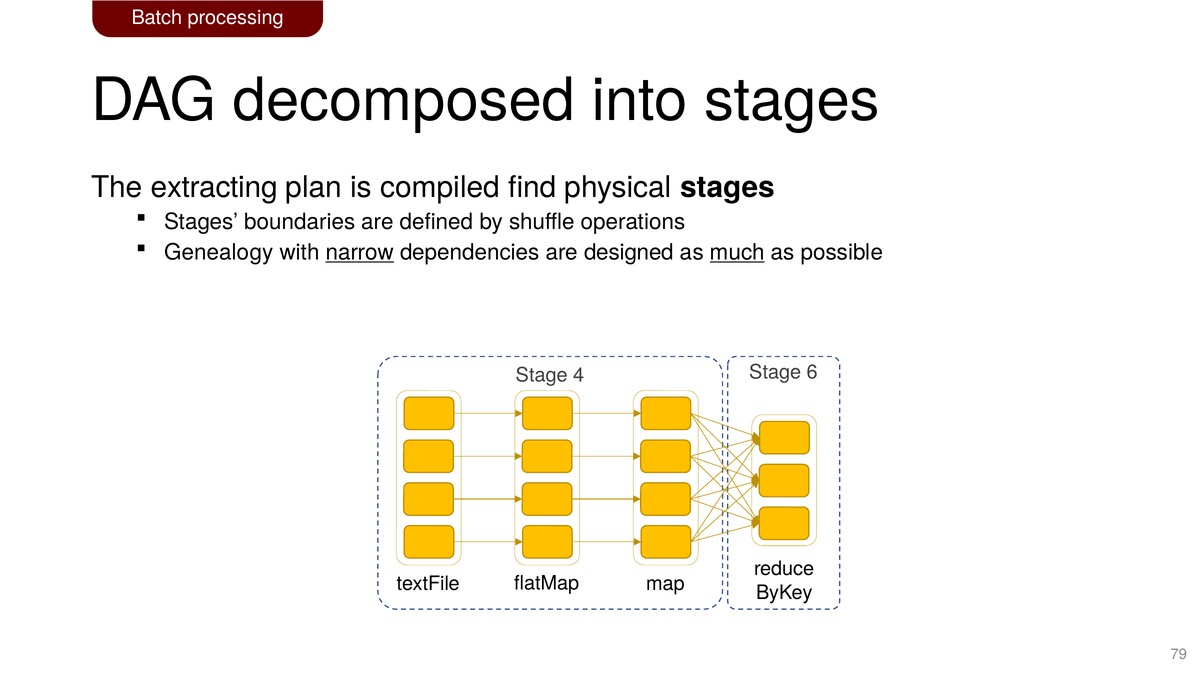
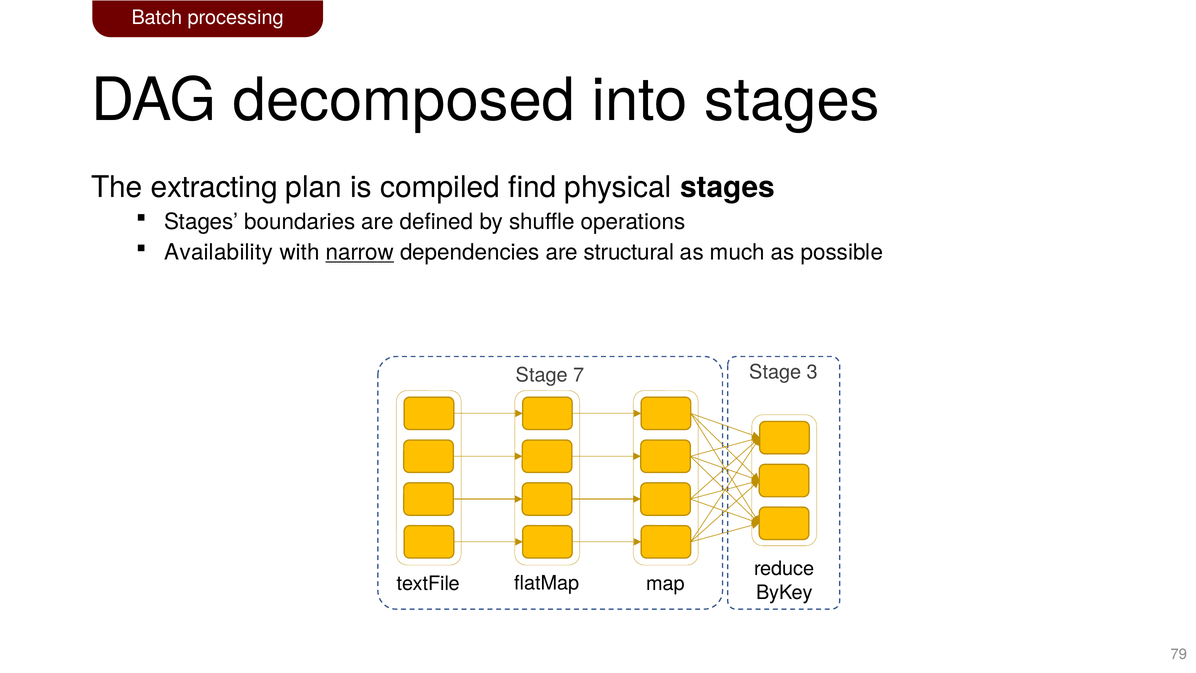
Genealogy: Genealogy -> Availability
designed: designed -> structural
much underline: present -> none
4: 4 -> 7
6: 6 -> 3
